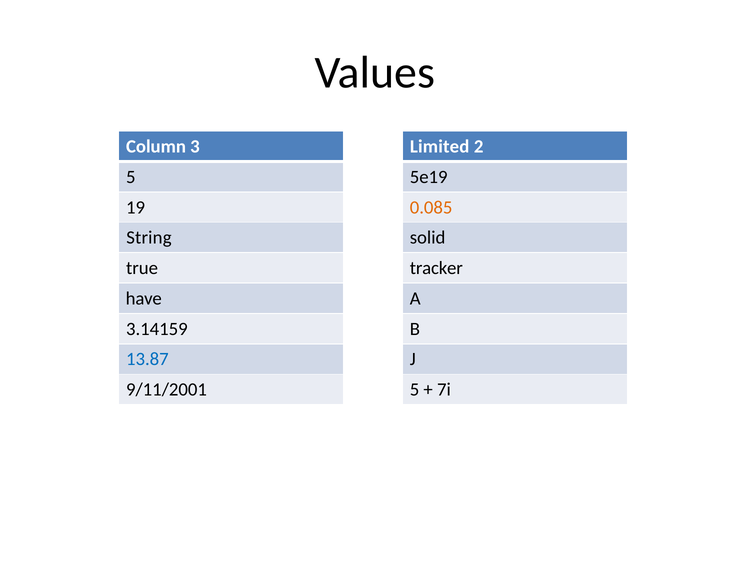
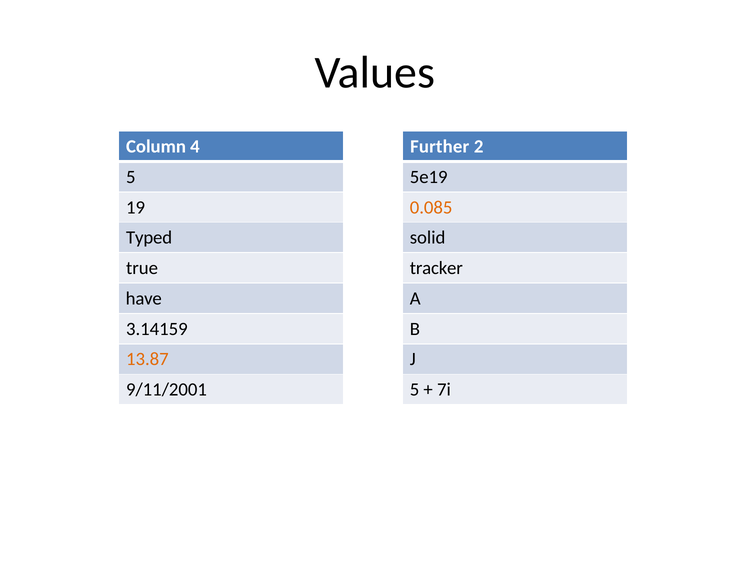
3: 3 -> 4
Limited: Limited -> Further
String: String -> Typed
13.87 colour: blue -> orange
